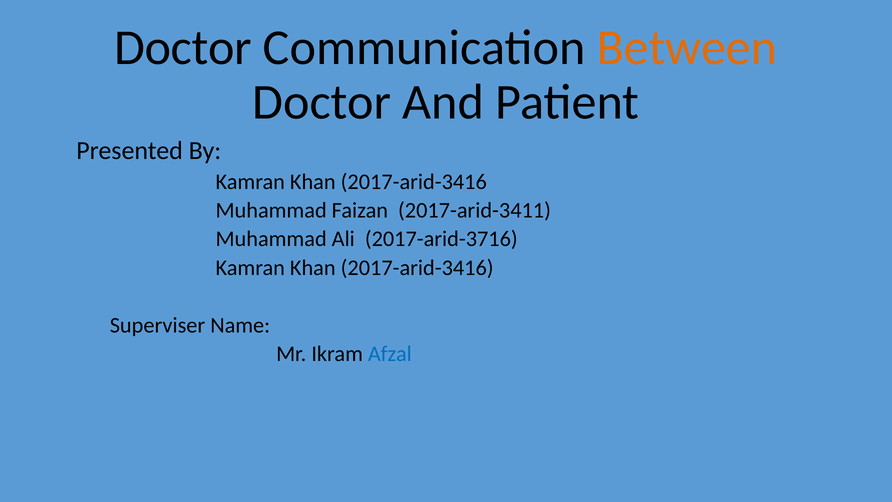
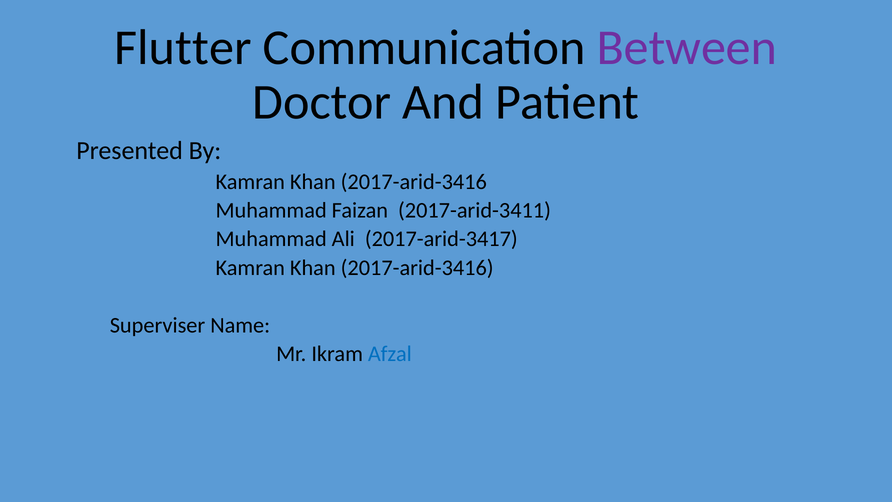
Doctor at (183, 48): Doctor -> Flutter
Between colour: orange -> purple
2017-arid-3716: 2017-arid-3716 -> 2017-arid-3417
